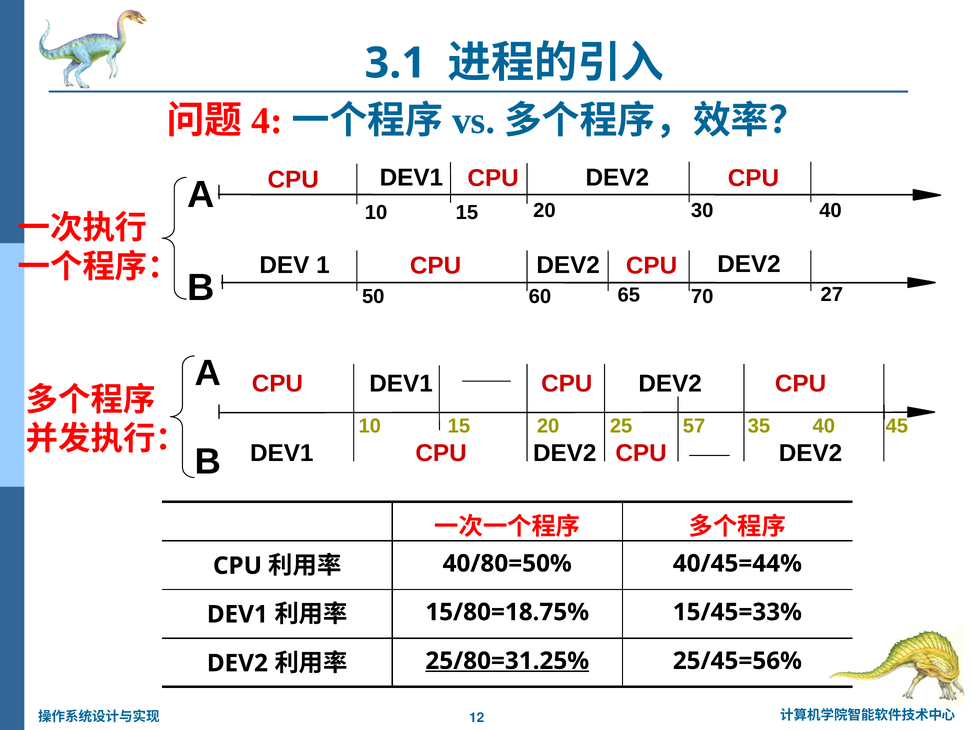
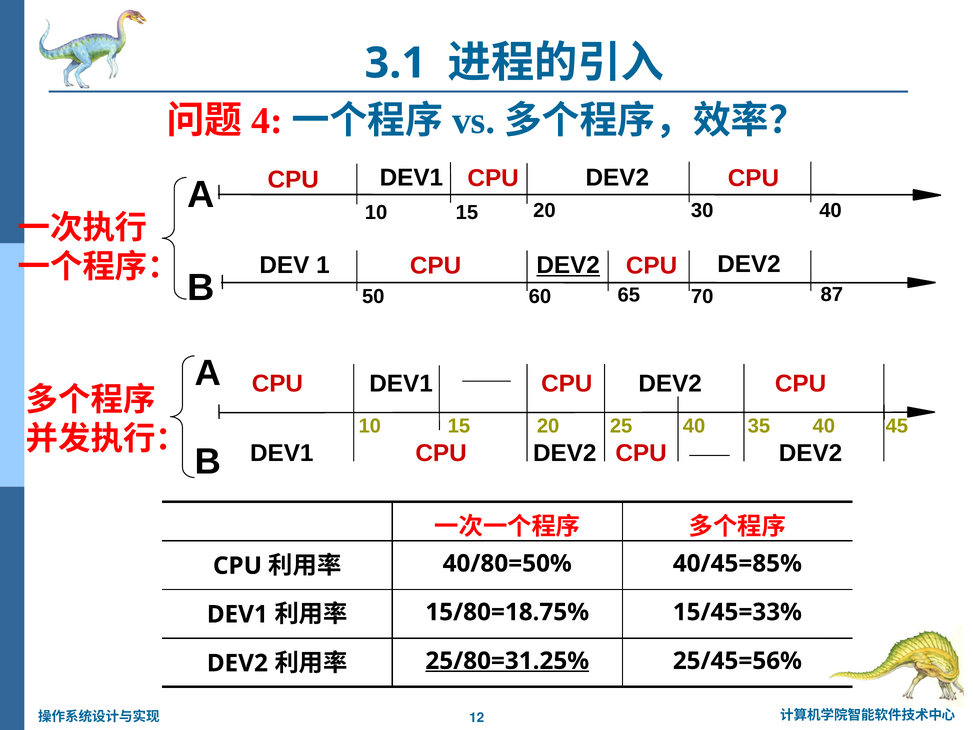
DEV2 at (568, 265) underline: none -> present
27: 27 -> 87
20 57: 57 -> 40
40/45=44%: 40/45=44% -> 40/45=85%
